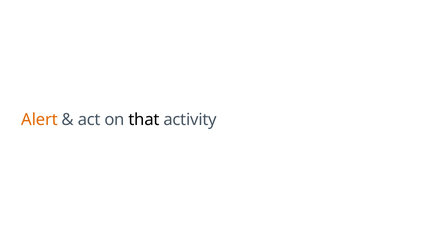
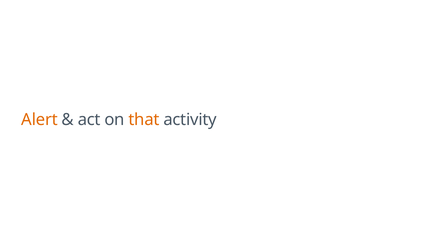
that colour: black -> orange
